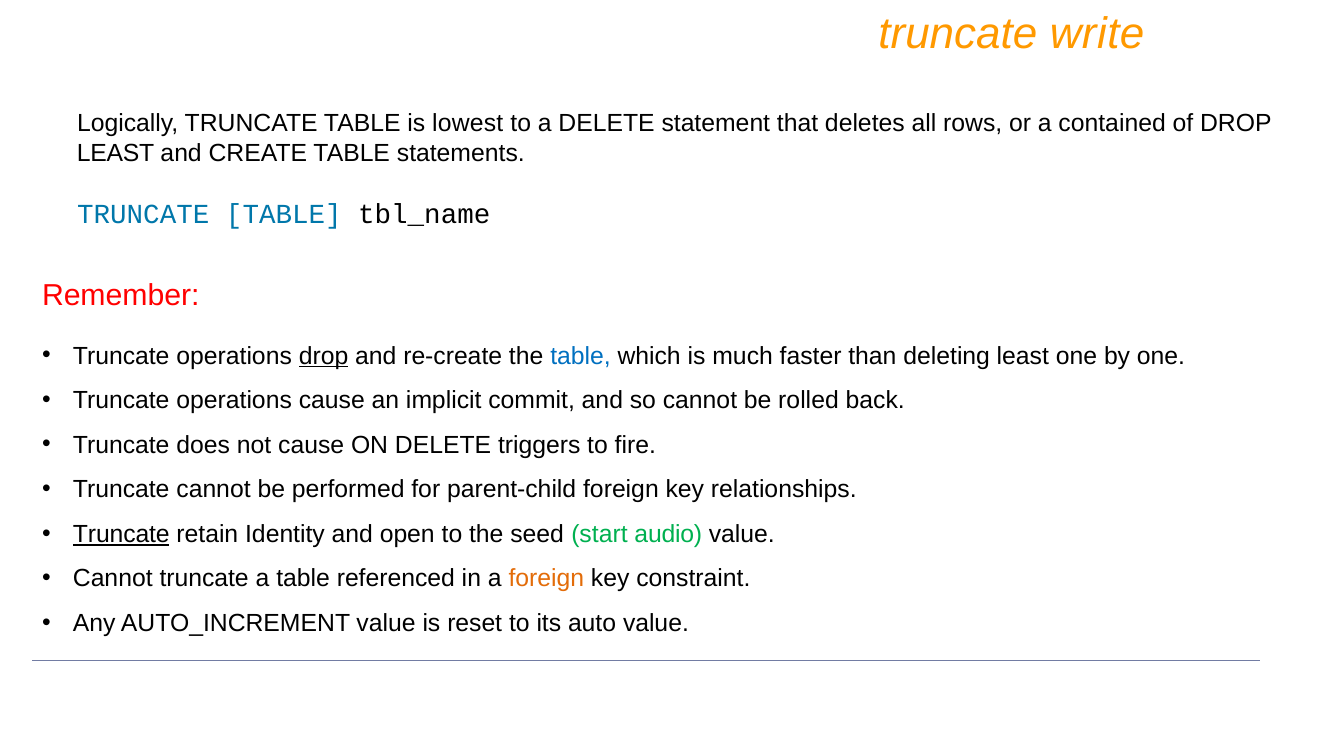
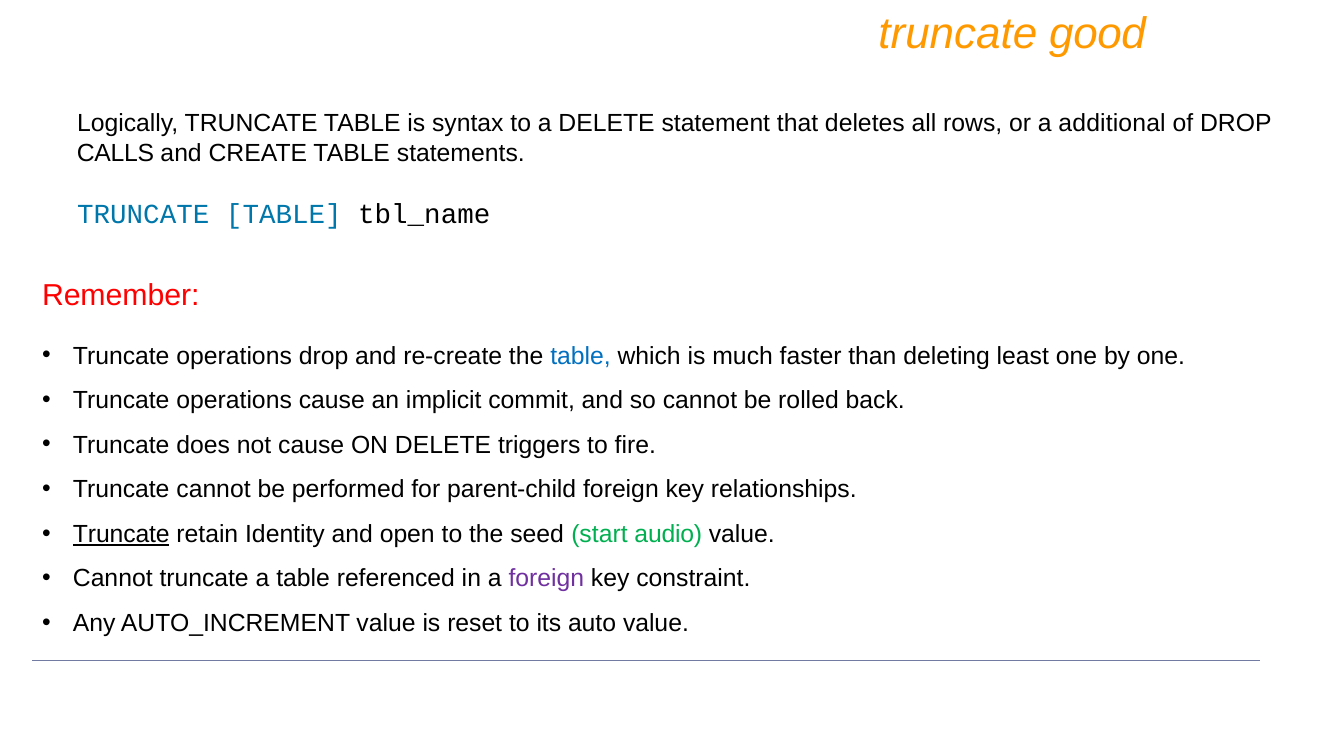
write: write -> good
lowest: lowest -> syntax
contained: contained -> additional
LEAST at (116, 153): LEAST -> CALLS
drop at (324, 356) underline: present -> none
foreign at (546, 578) colour: orange -> purple
